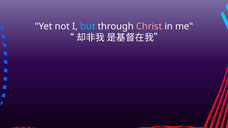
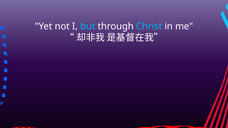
Christ colour: pink -> light blue
